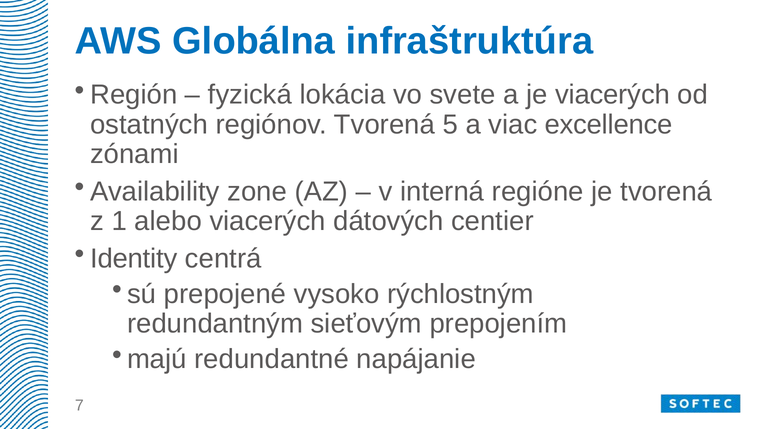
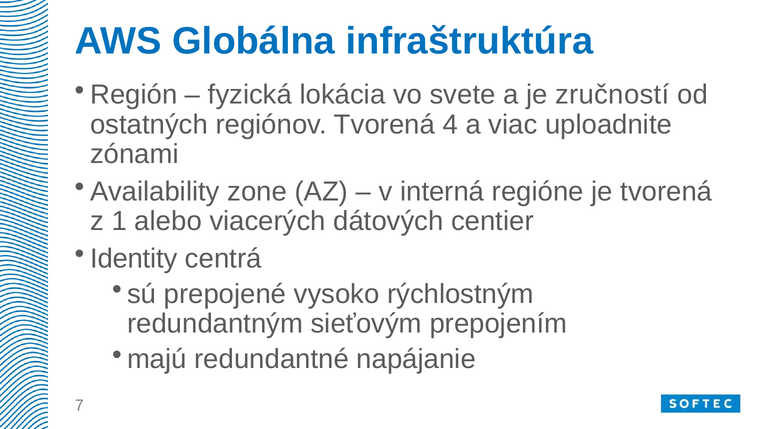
je viacerých: viacerých -> zručností
5: 5 -> 4
excellence: excellence -> uploadnite
